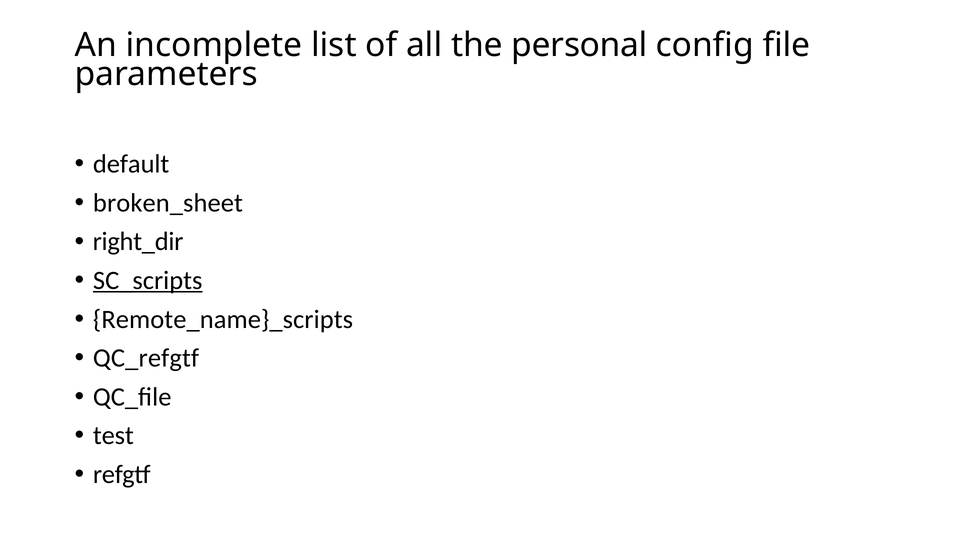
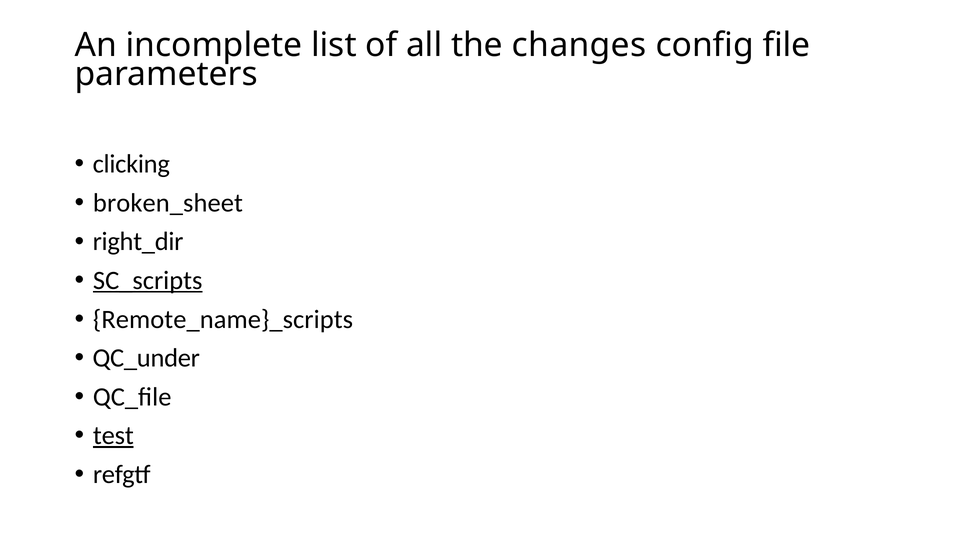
personal: personal -> changes
default: default -> clicking
QC_refgtf: QC_refgtf -> QC_under
test underline: none -> present
